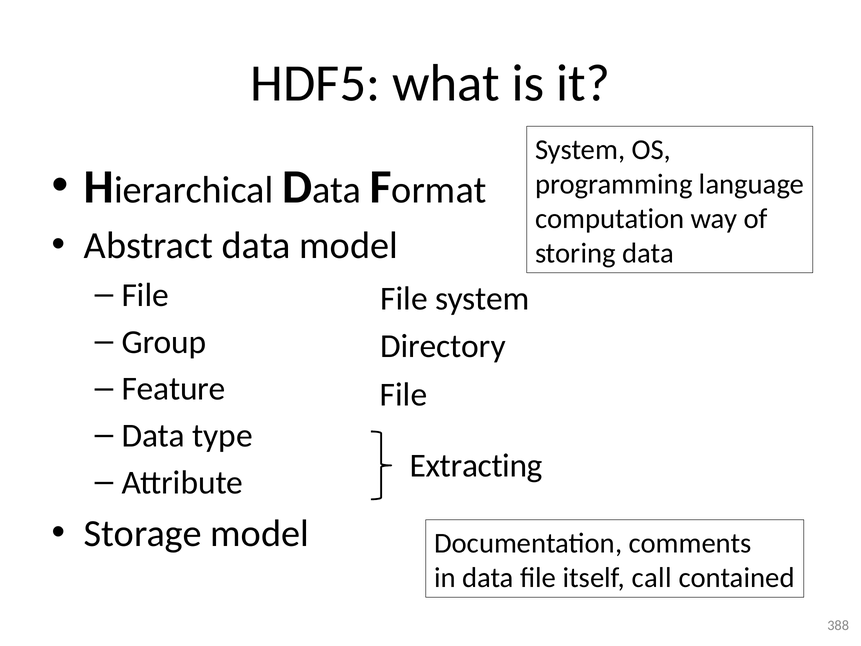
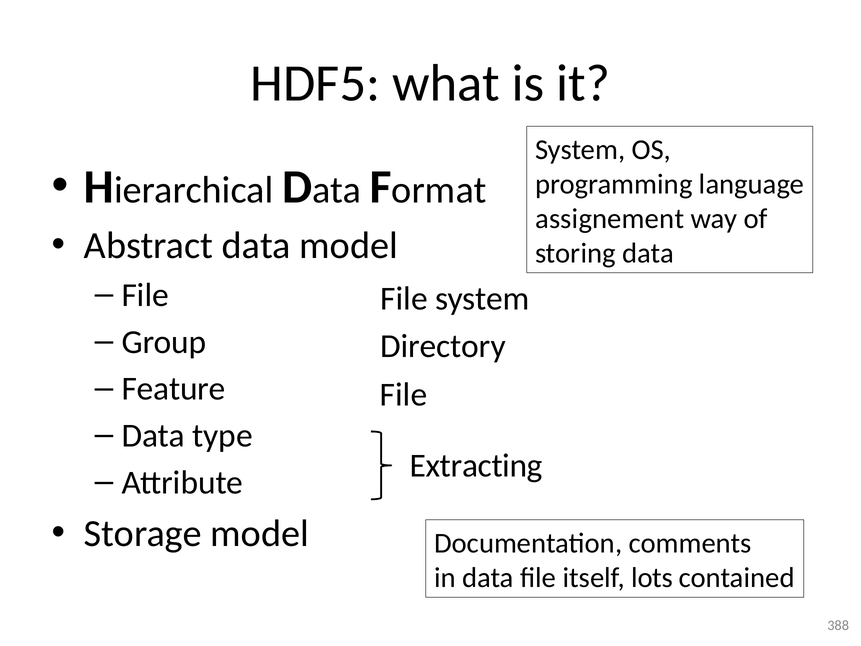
computation: computation -> assignement
call: call -> lots
